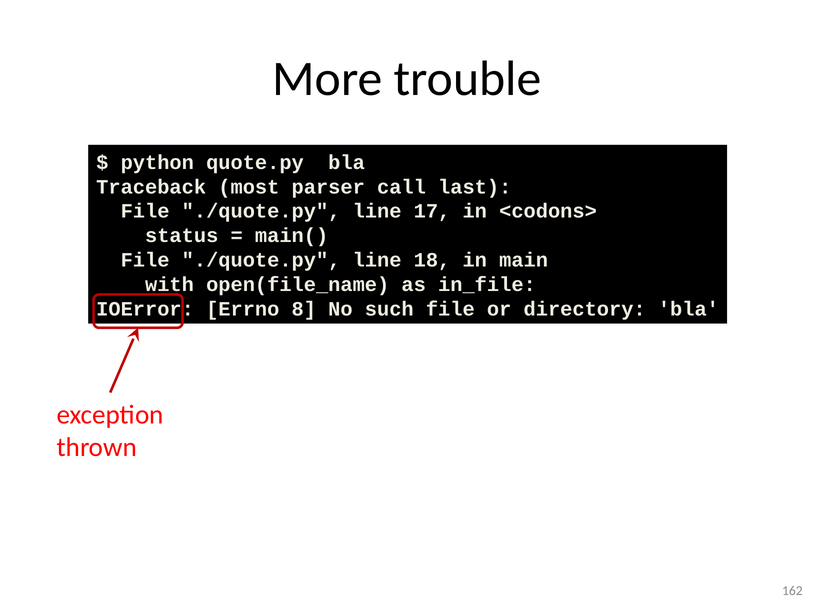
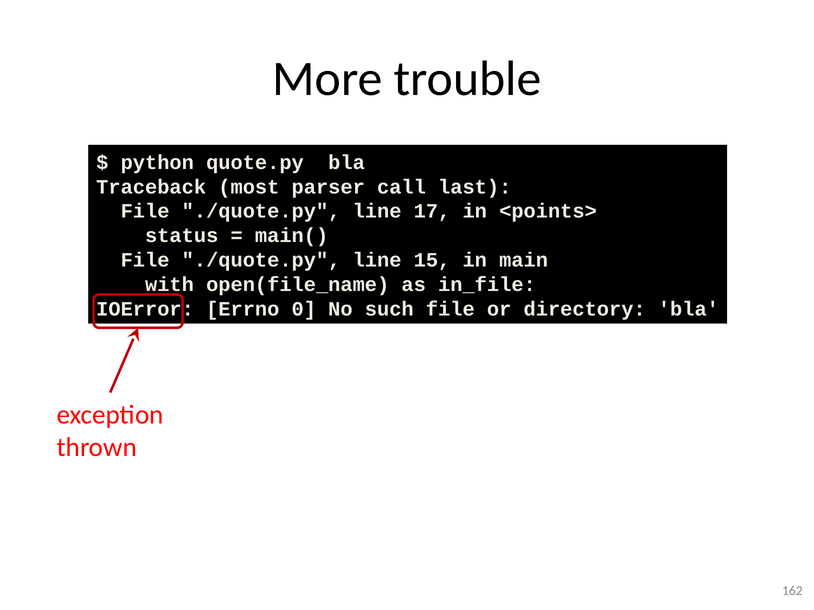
<codons>: <codons> -> <points>
18: 18 -> 15
8: 8 -> 0
